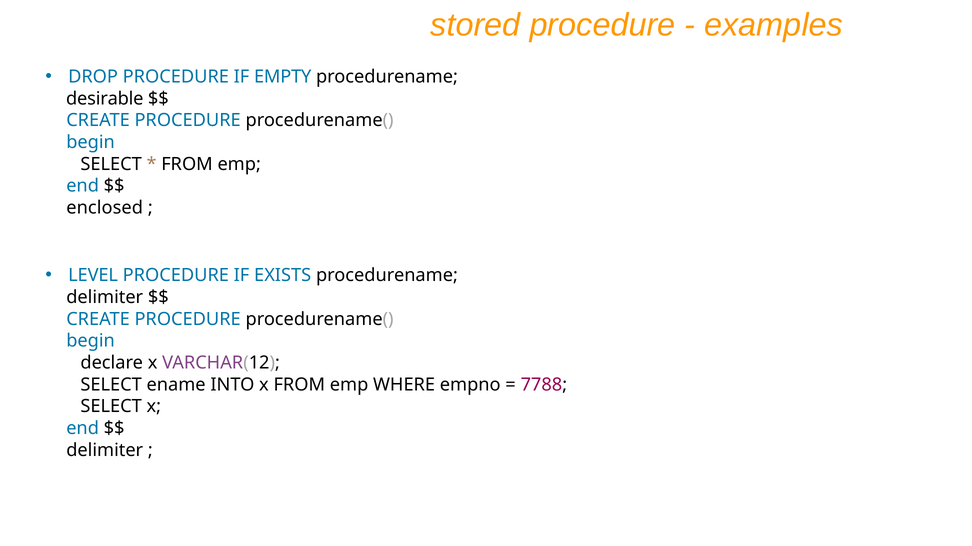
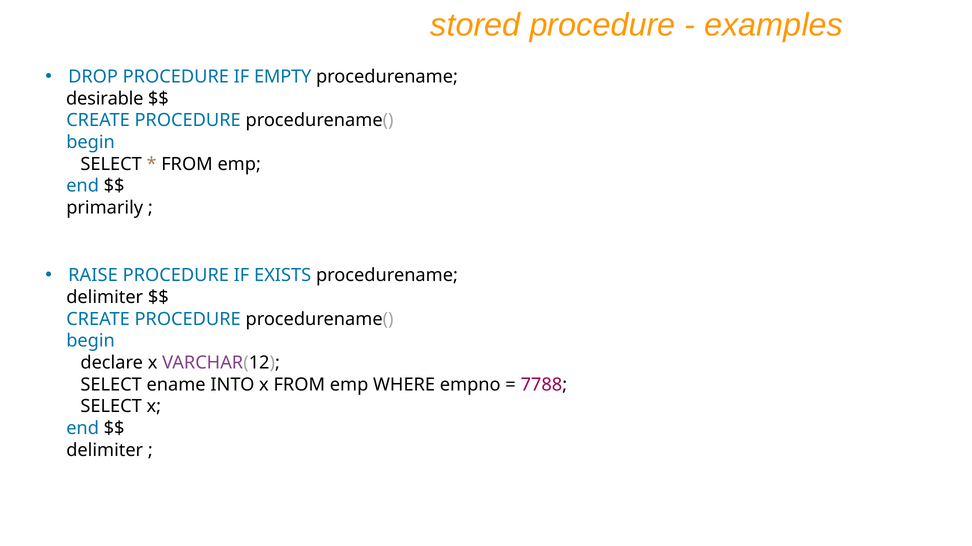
enclosed: enclosed -> primarily
LEVEL: LEVEL -> RAISE
